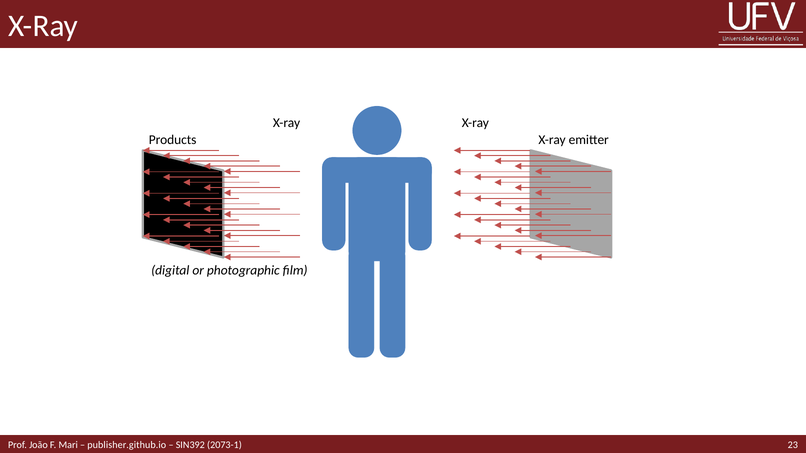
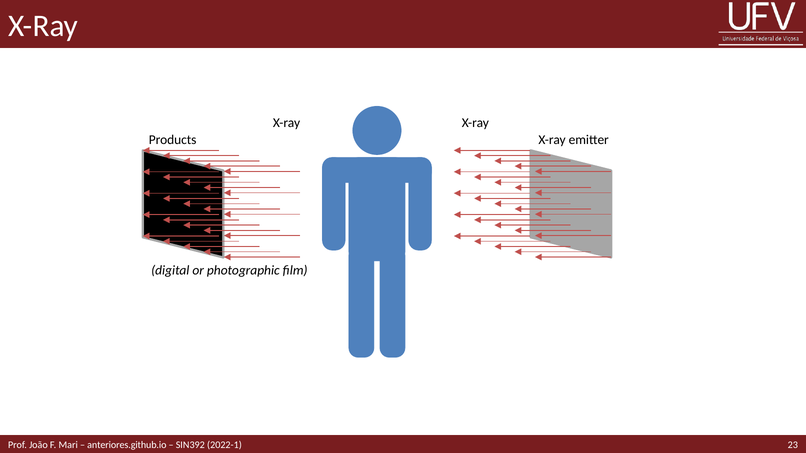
publisher.github.io: publisher.github.io -> anteriores.github.io
2073-1: 2073-1 -> 2022-1
